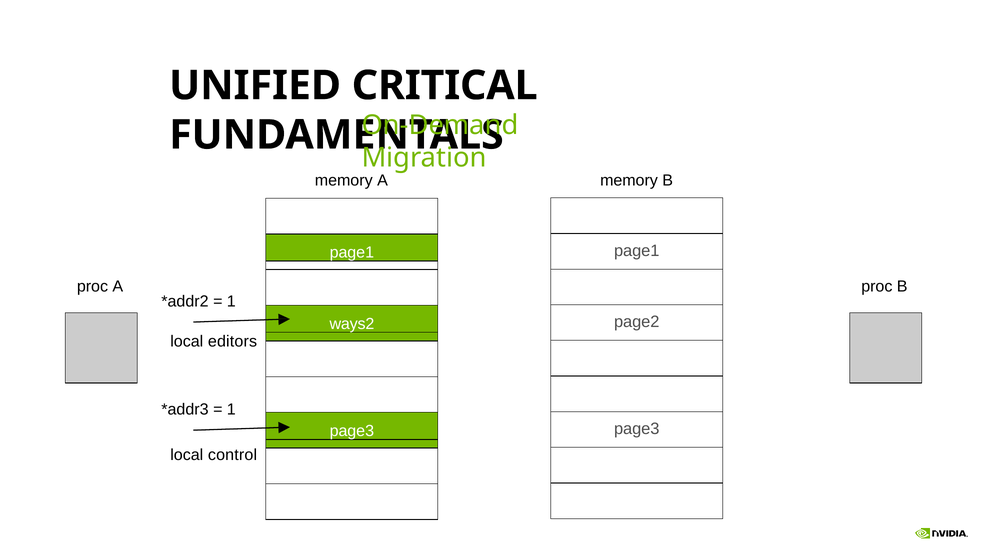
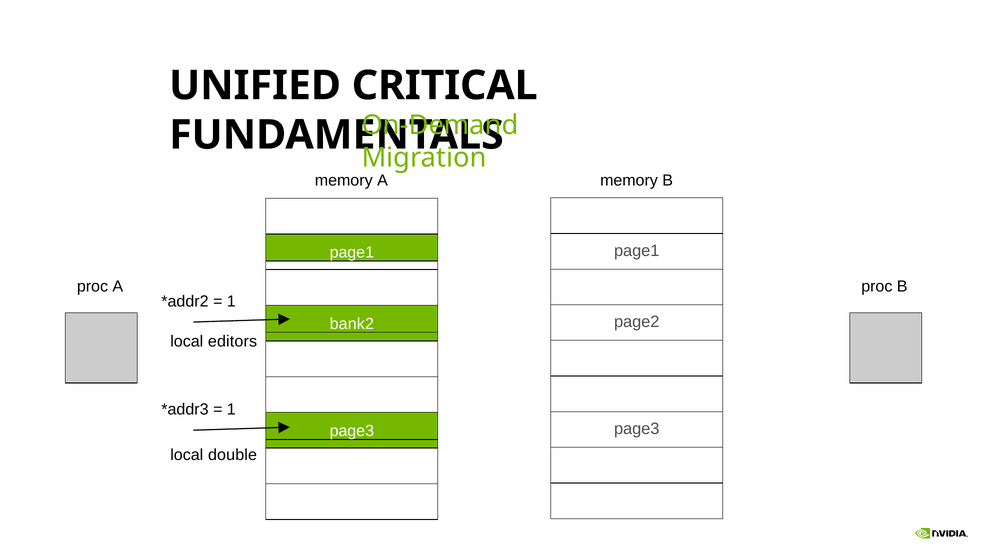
ways2: ways2 -> bank2
control: control -> double
